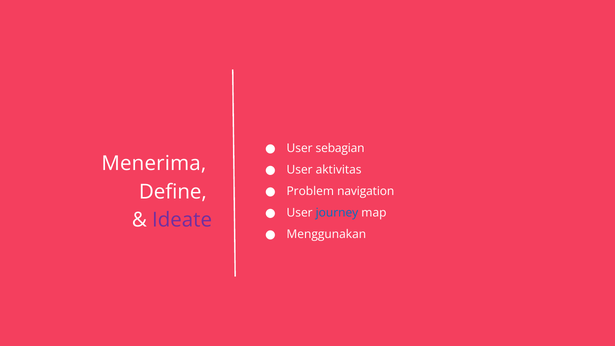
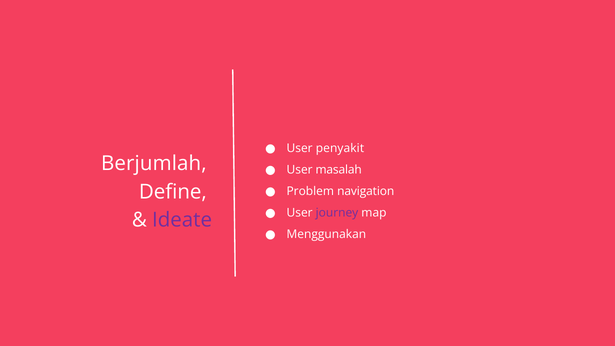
sebagian: sebagian -> penyakit
Menerima: Menerima -> Berjumlah
aktivitas: aktivitas -> masalah
journey colour: blue -> purple
